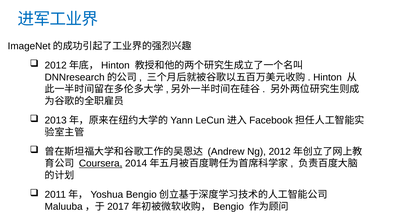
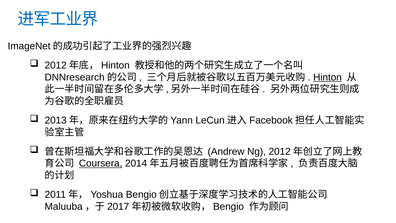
Hinton underline: none -> present
